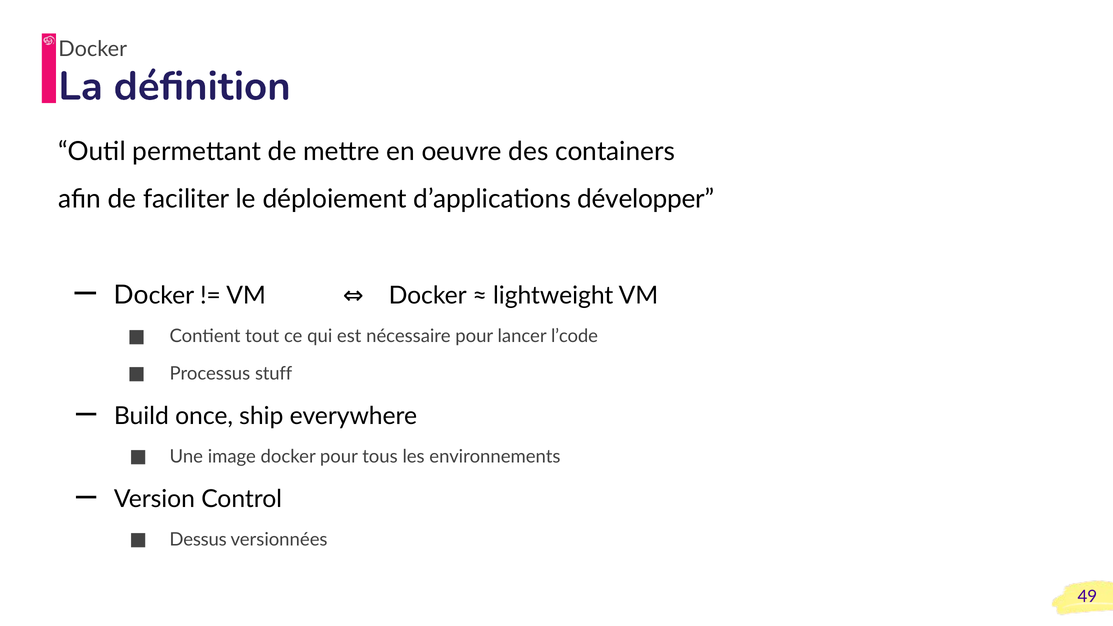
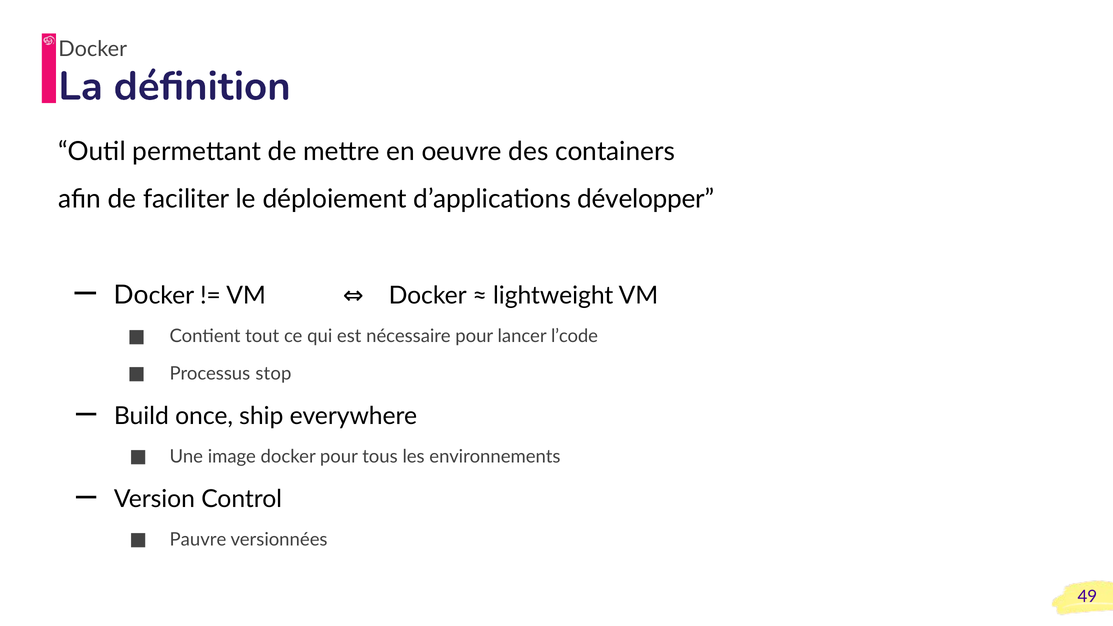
stuff: stuff -> stop
Dessus: Dessus -> Pauvre
